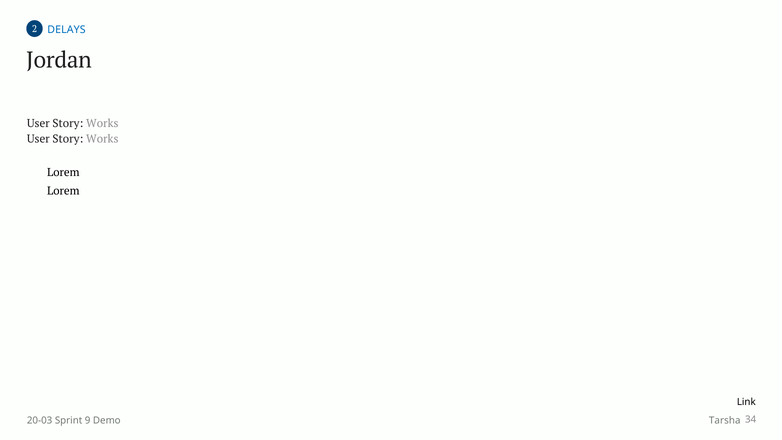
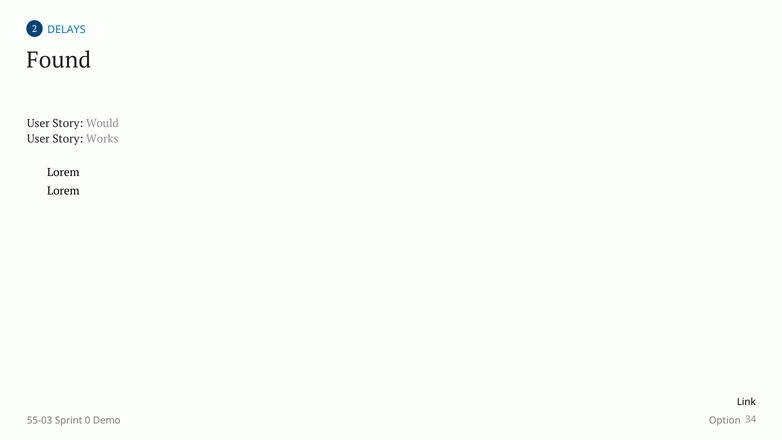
Jordan: Jordan -> Found
Works at (102, 123): Works -> Would
20-03: 20-03 -> 55-03
9: 9 -> 0
Tarsha: Tarsha -> Option
